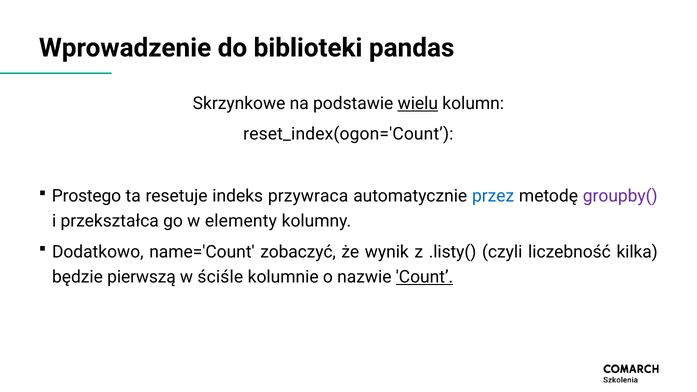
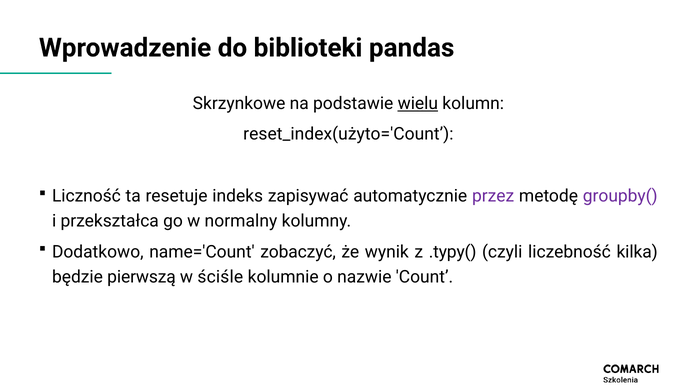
reset_index(ogon='Count: reset_index(ogon='Count -> reset_index(użyto='Count
Prostego: Prostego -> Liczność
przywraca: przywraca -> zapisywać
przez colour: blue -> purple
elementy: elementy -> normalny
.listy(: .listy( -> .typy(
Count underline: present -> none
